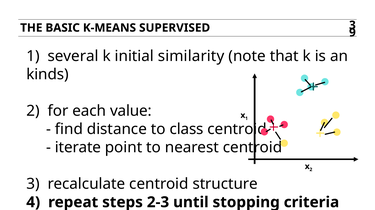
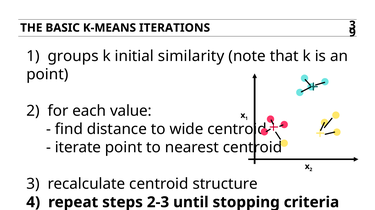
SUPERVISED: SUPERVISED -> ITERATIONS
several: several -> groups
kinds at (47, 75): kinds -> point
class: class -> wide
